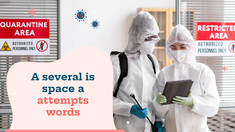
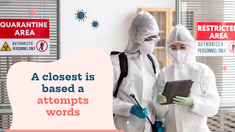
several: several -> closest
space: space -> based
